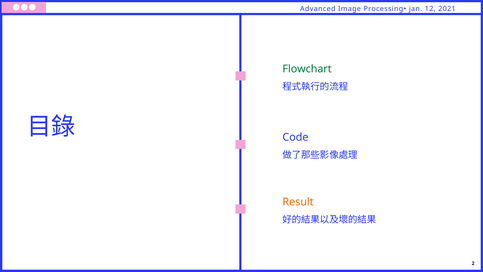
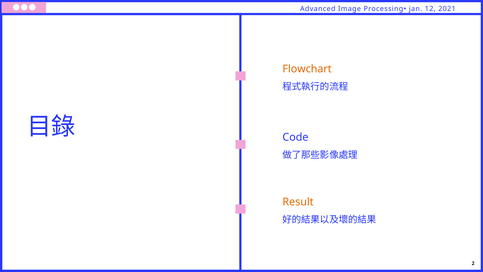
Flowchart colour: green -> orange
